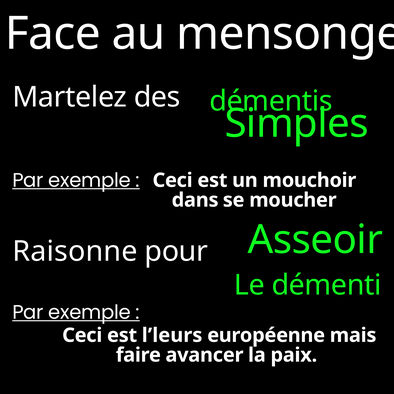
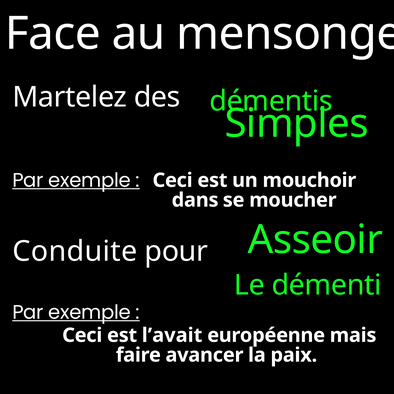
Raisonne: Raisonne -> Conduite
l’leurs: l’leurs -> l’avait
